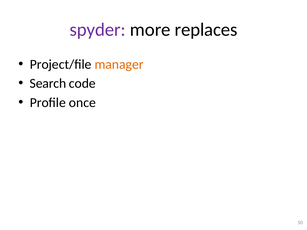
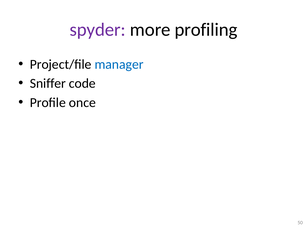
replaces: replaces -> profiling
manager colour: orange -> blue
Search: Search -> Sniffer
